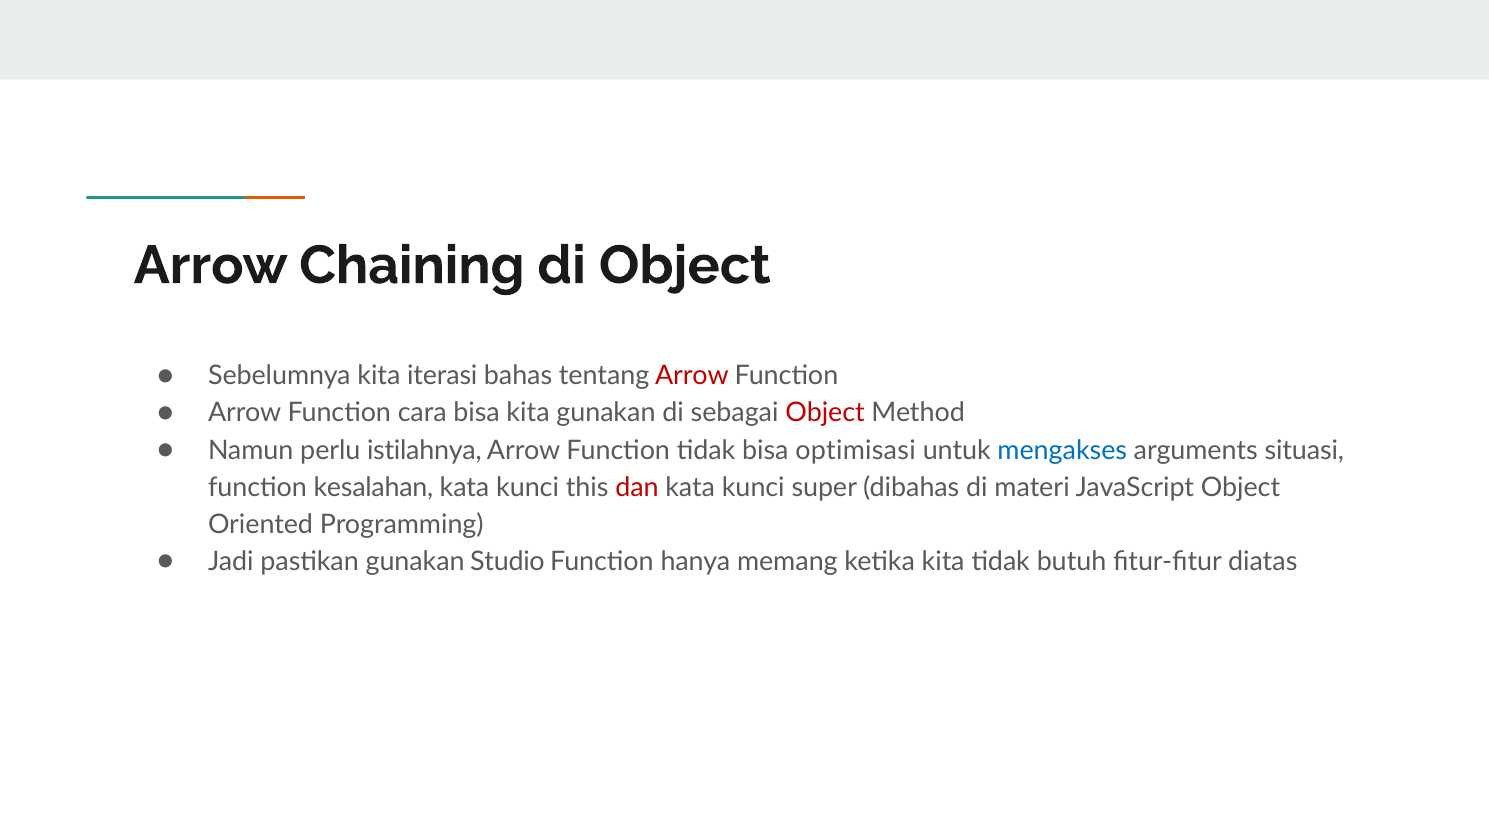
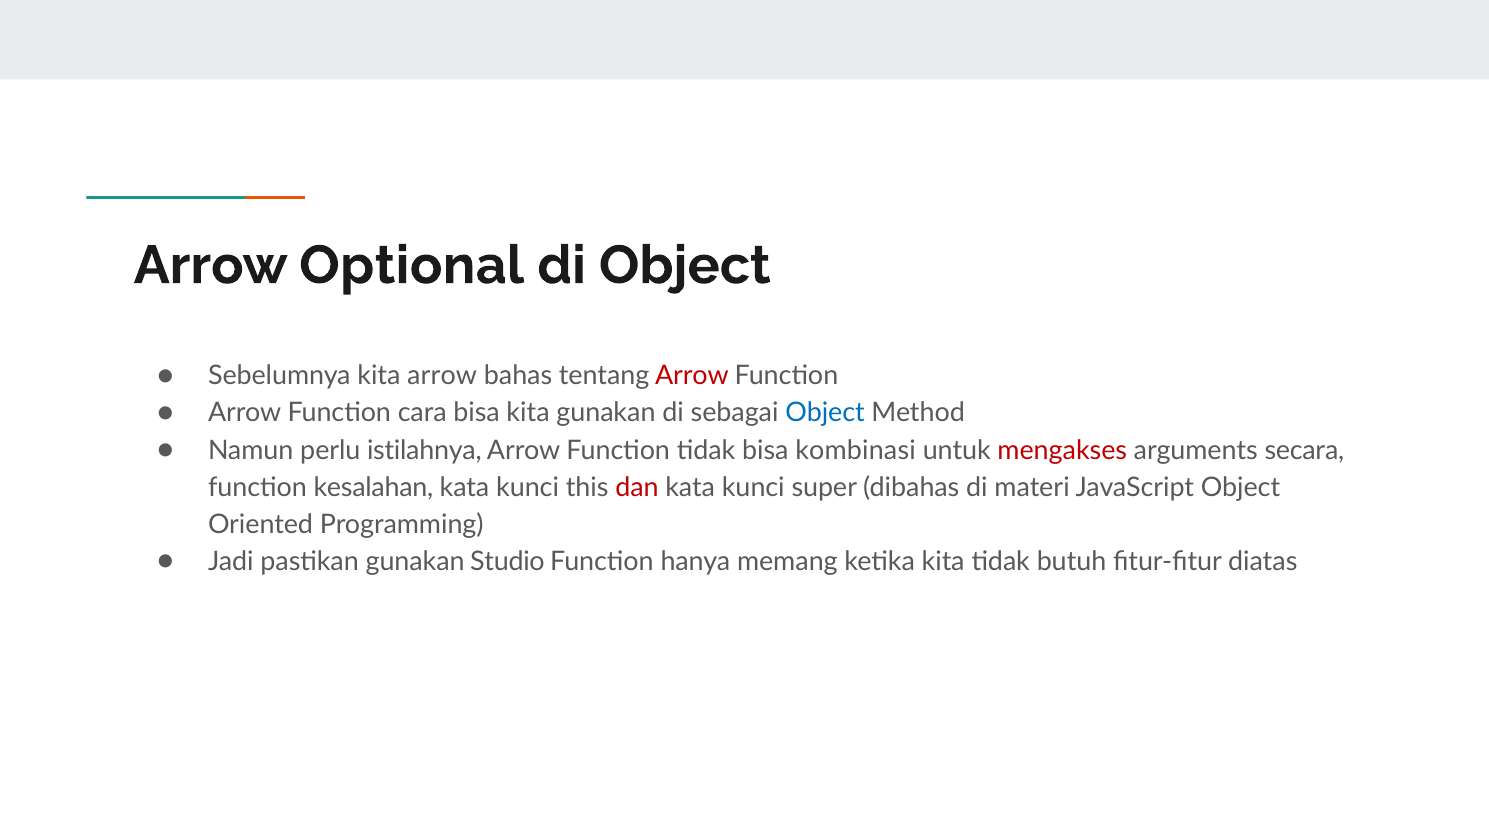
Chaining: Chaining -> Optional
kita iterasi: iterasi -> arrow
Object at (825, 413) colour: red -> blue
optimisasi: optimisasi -> kombinasi
mengakses colour: blue -> red
situasi: situasi -> secara
